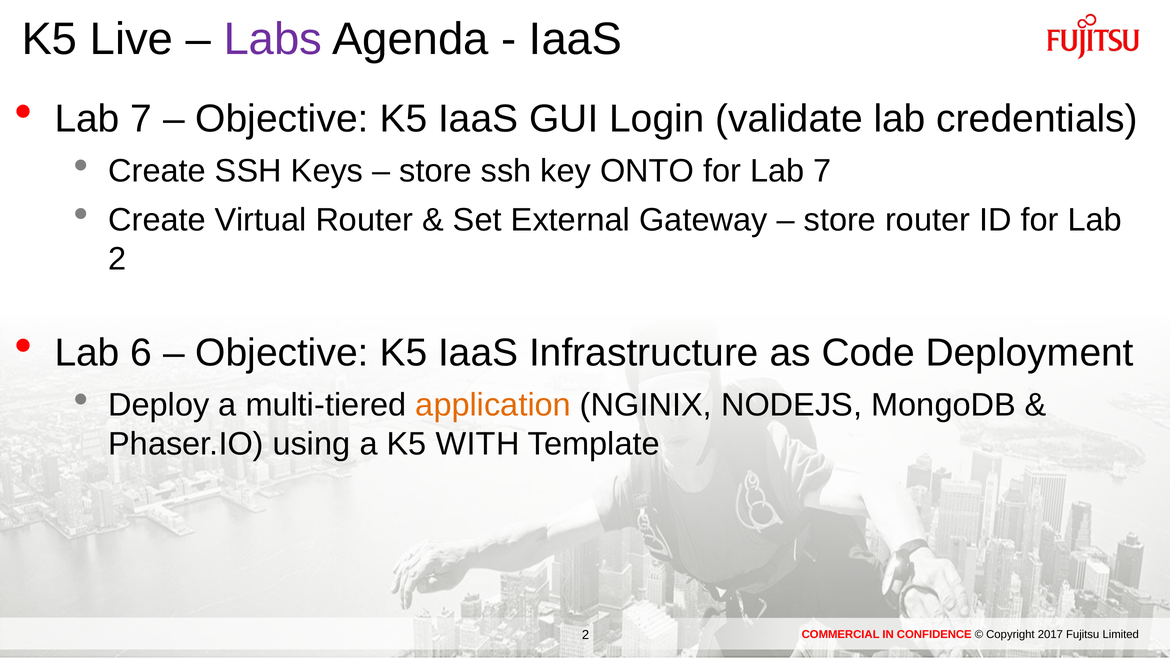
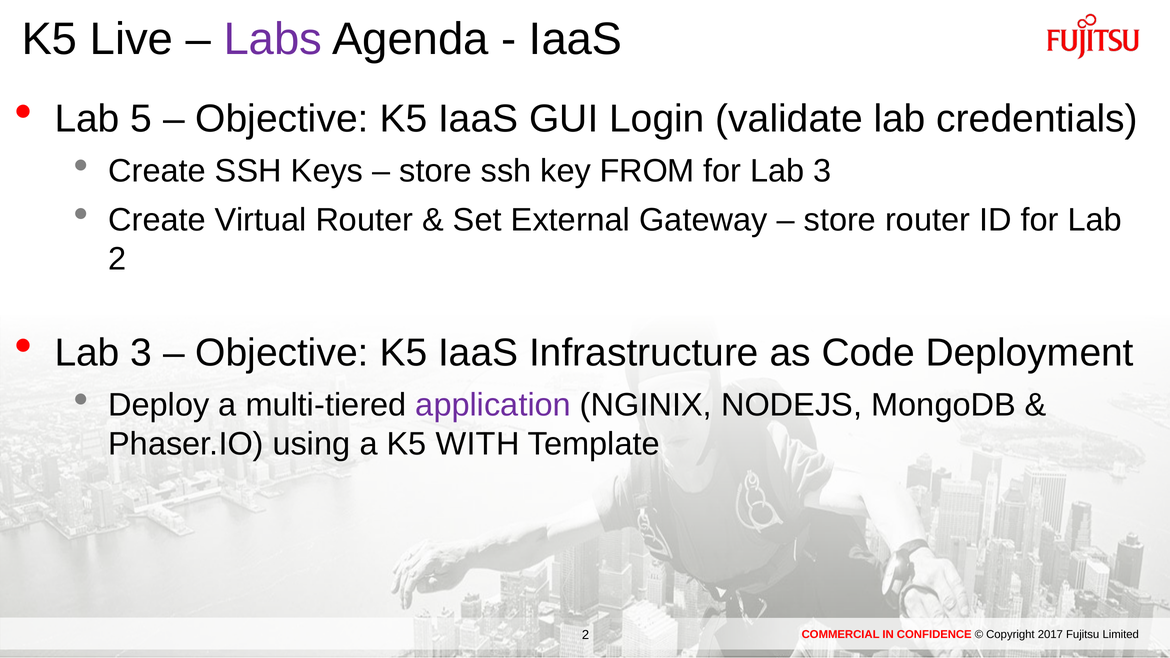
7 at (141, 119): 7 -> 5
ONTO: ONTO -> FROM
for Lab 7: 7 -> 3
6 at (141, 353): 6 -> 3
application colour: orange -> purple
